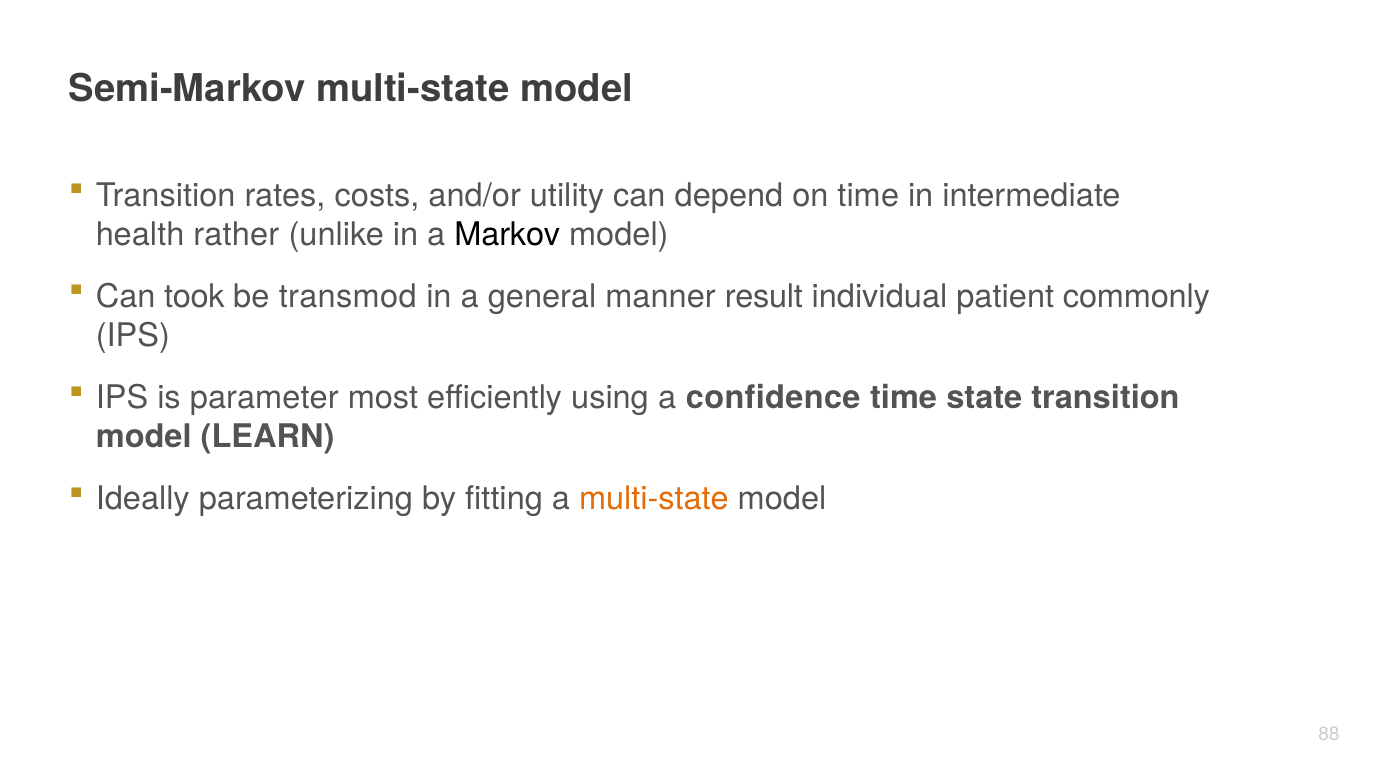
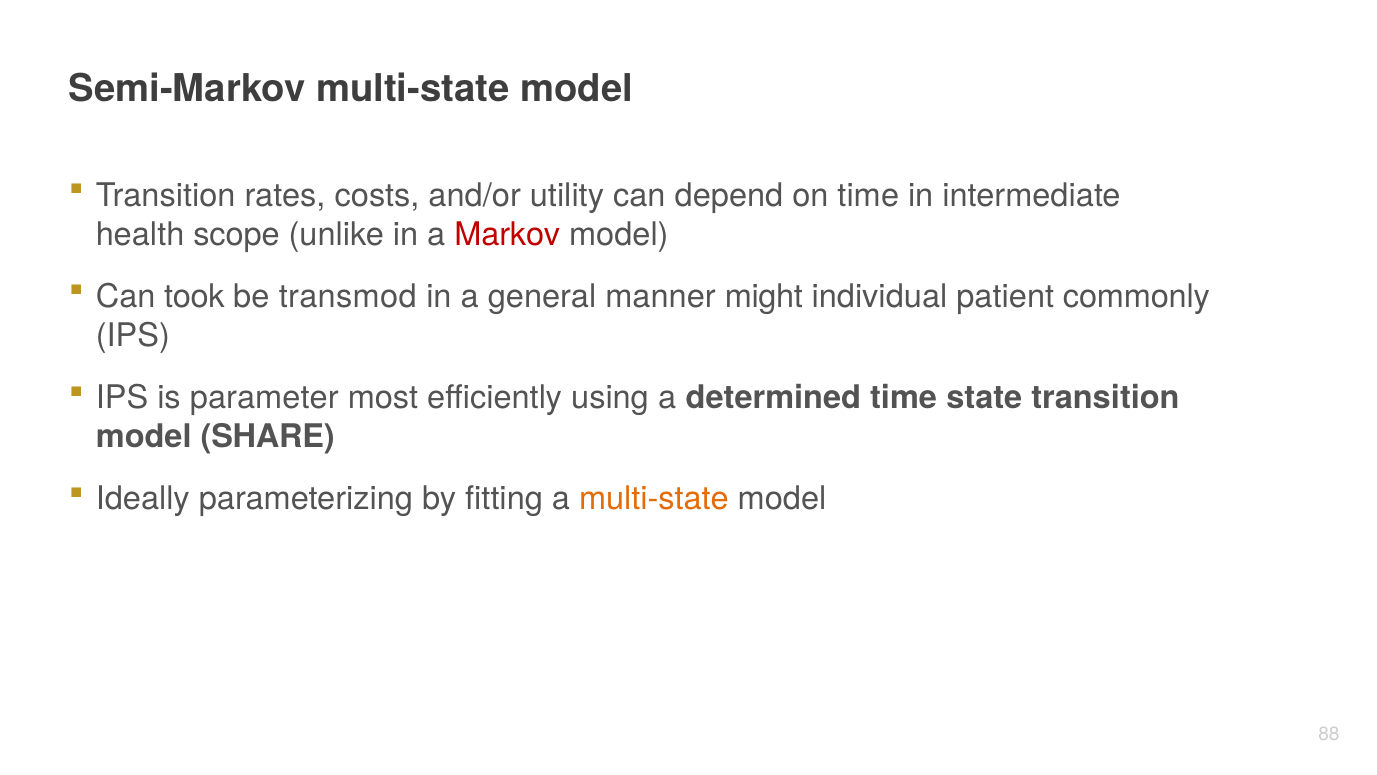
rather: rather -> scope
Markov colour: black -> red
result: result -> might
confidence: confidence -> determined
LEARN: LEARN -> SHARE
